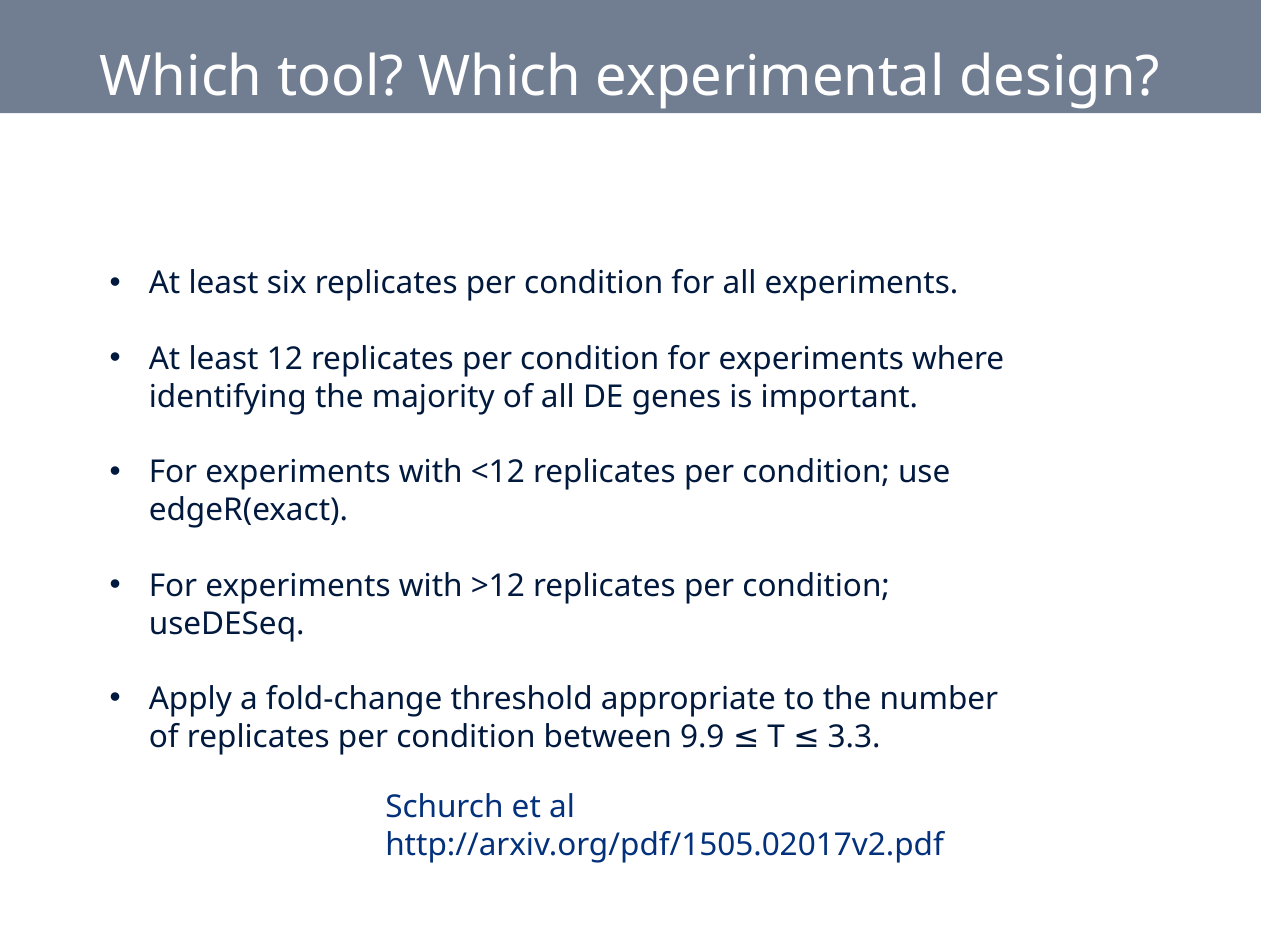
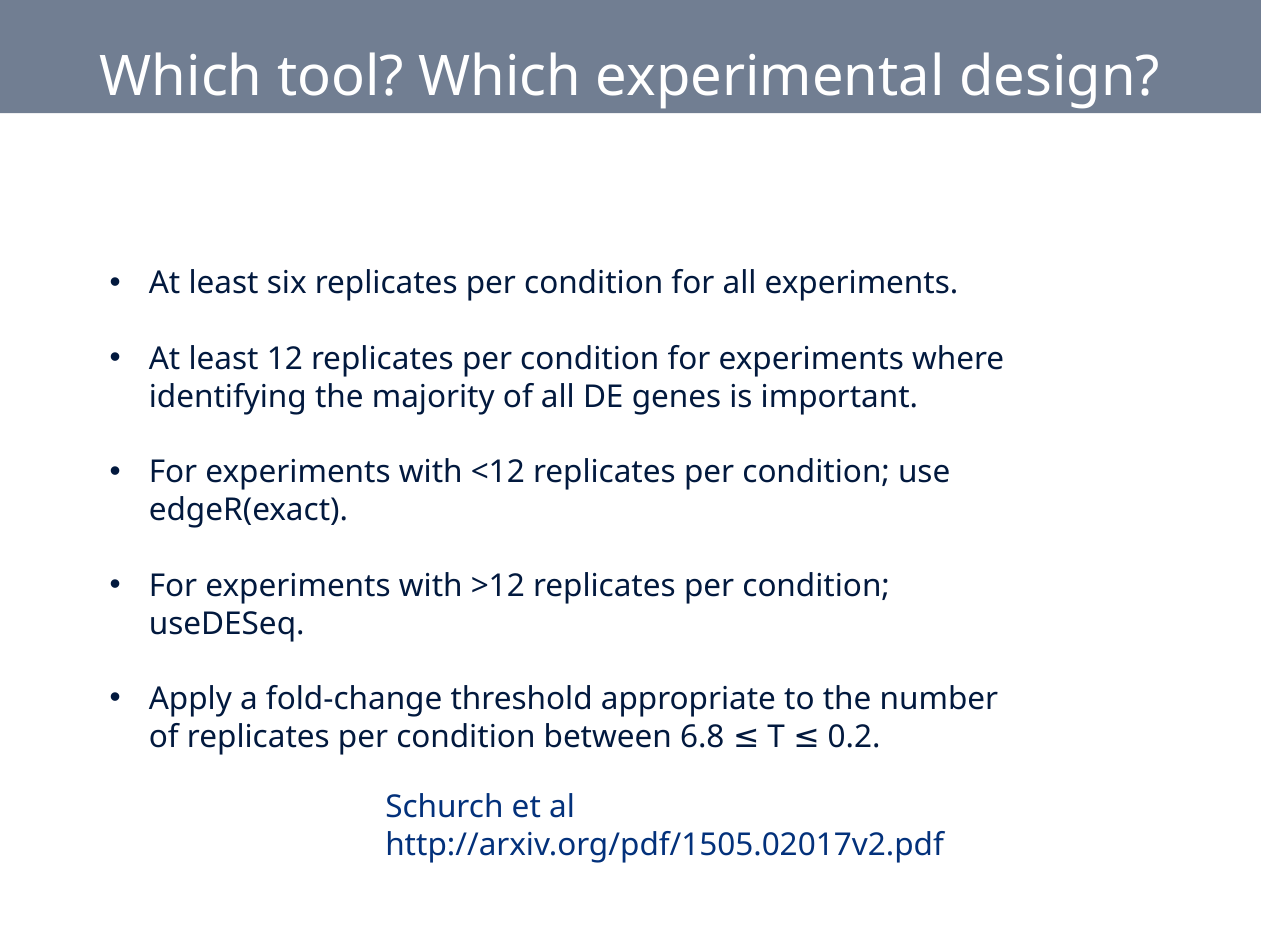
9.9: 9.9 -> 6.8
3.3: 3.3 -> 0.2
